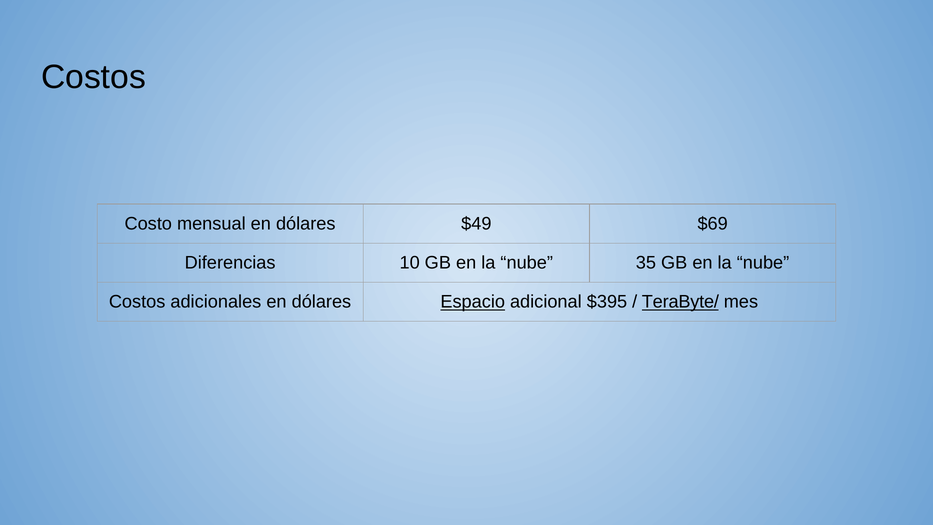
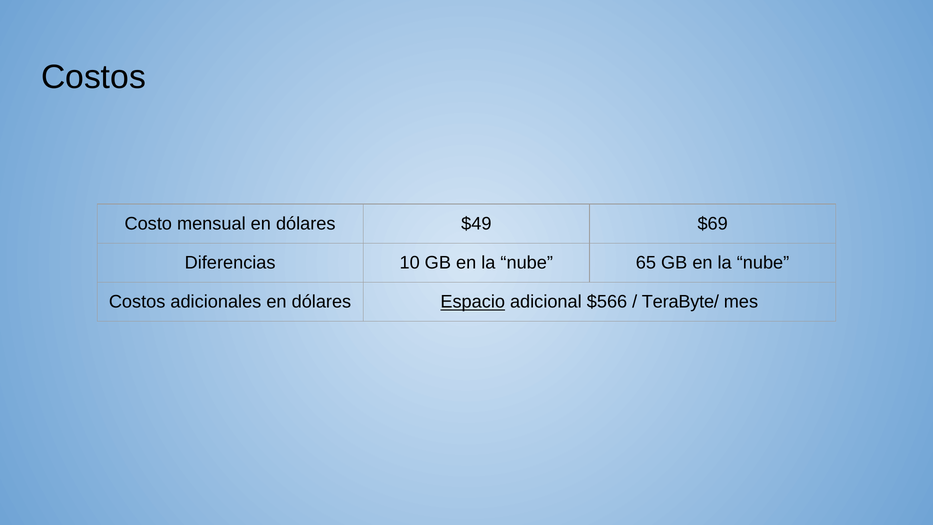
35: 35 -> 65
$395: $395 -> $566
TeraByte/ underline: present -> none
